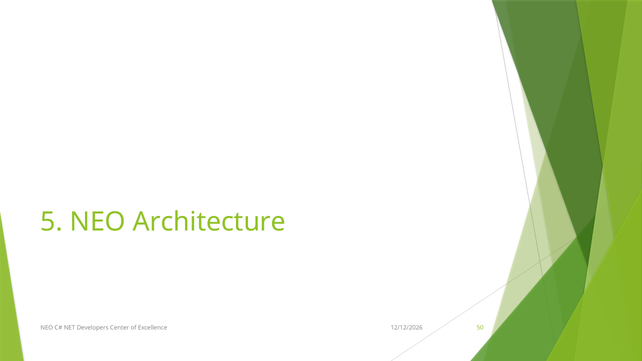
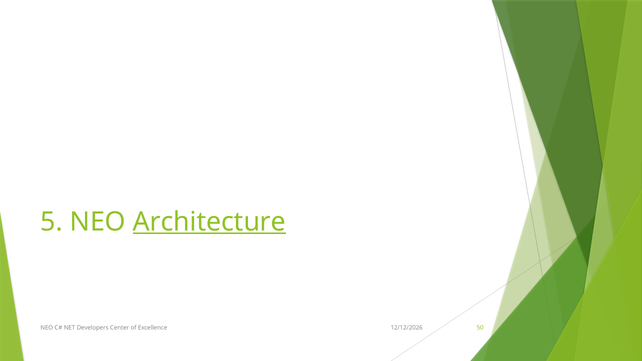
Architecture underline: none -> present
